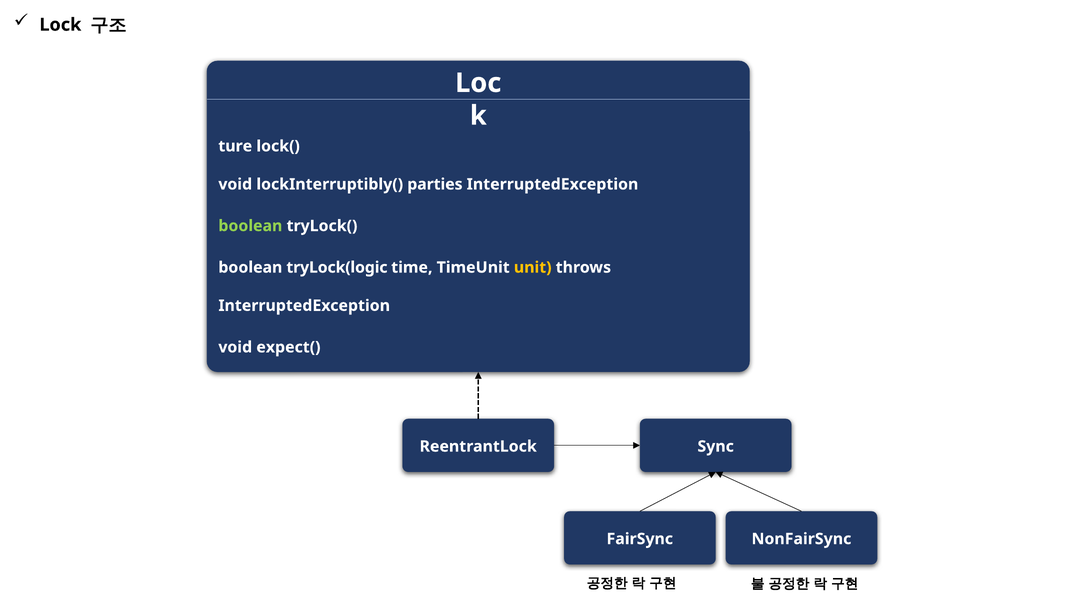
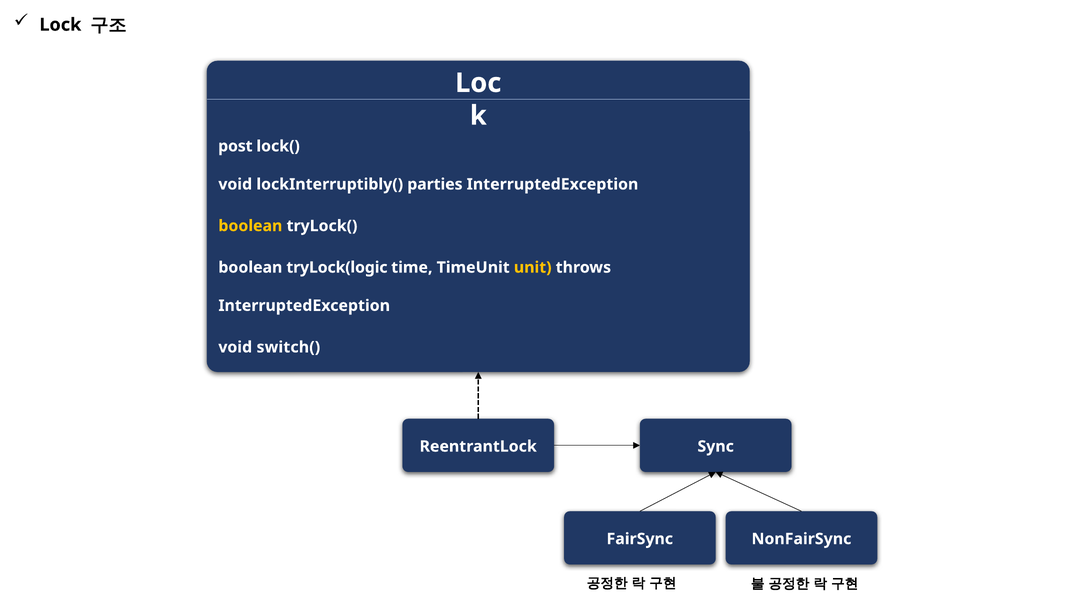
ture: ture -> post
boolean at (250, 226) colour: light green -> yellow
expect(: expect( -> switch(
